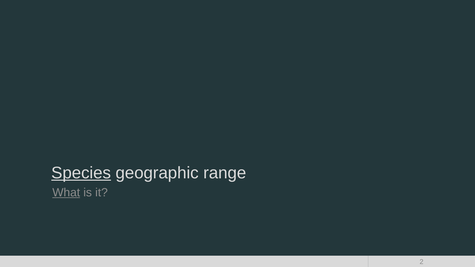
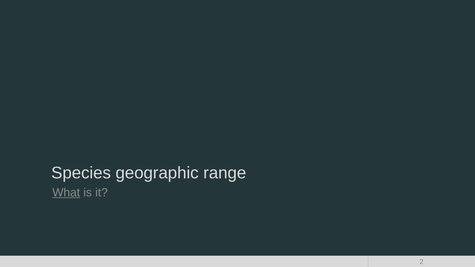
Species underline: present -> none
